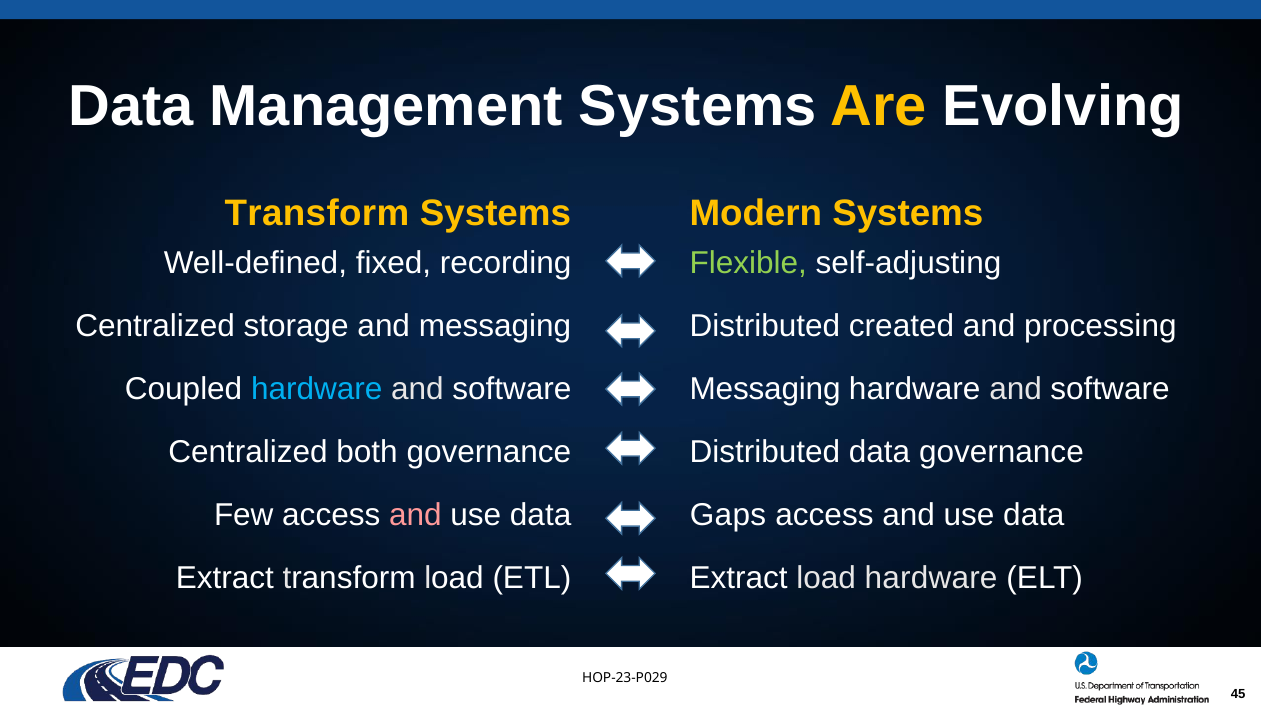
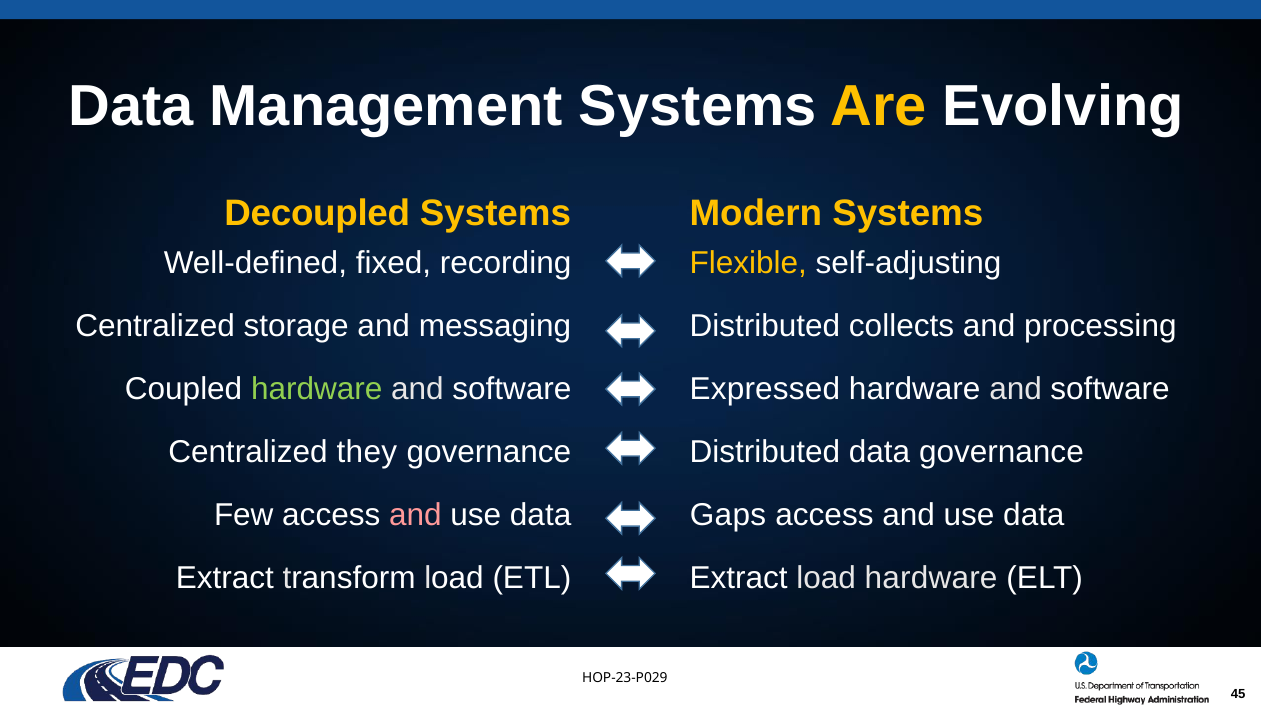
Transform at (317, 213): Transform -> Decoupled
Flexible colour: light green -> yellow
created: created -> collects
hardware at (317, 389) colour: light blue -> light green
Messaging at (765, 389): Messaging -> Expressed
both: both -> they
